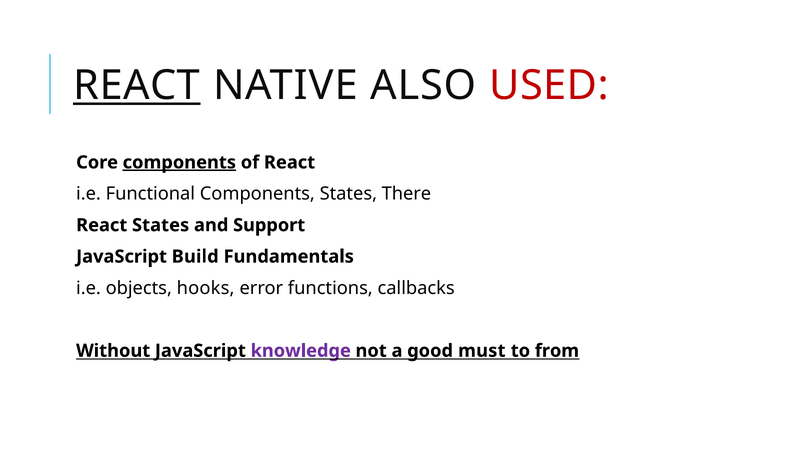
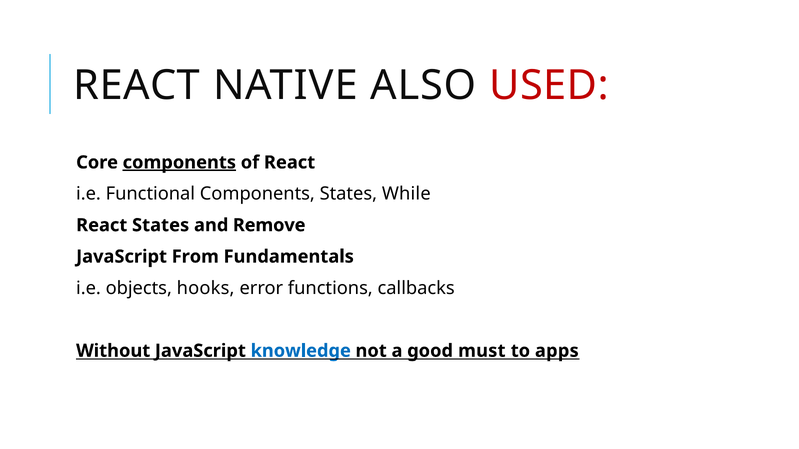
REACT at (137, 86) underline: present -> none
There: There -> While
Support: Support -> Remove
Build: Build -> From
knowledge colour: purple -> blue
from: from -> apps
